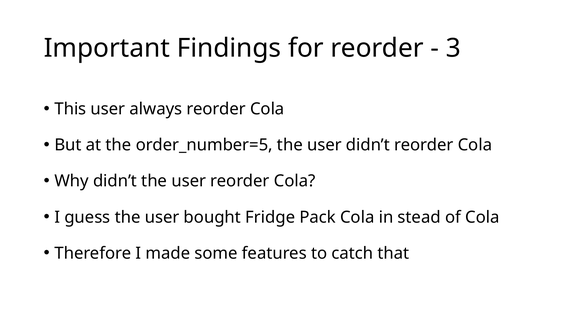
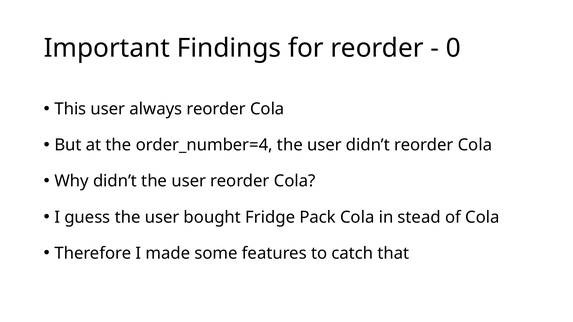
3: 3 -> 0
order_number=5: order_number=5 -> order_number=4
